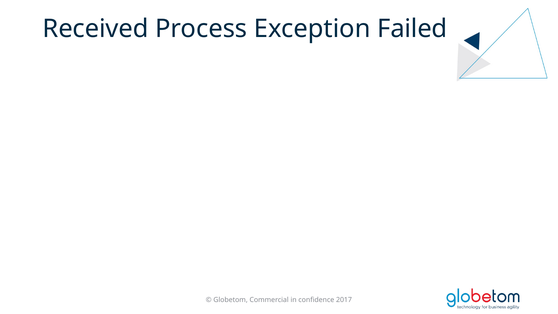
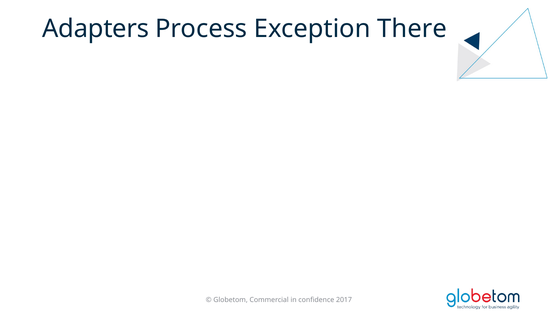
Received: Received -> Adapters
Failed: Failed -> There
